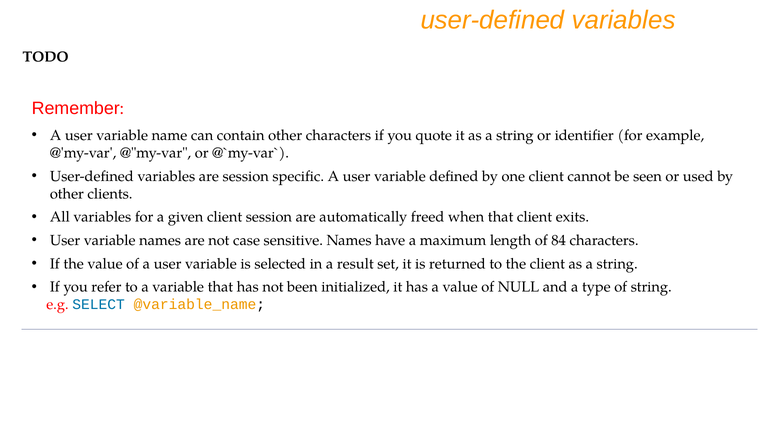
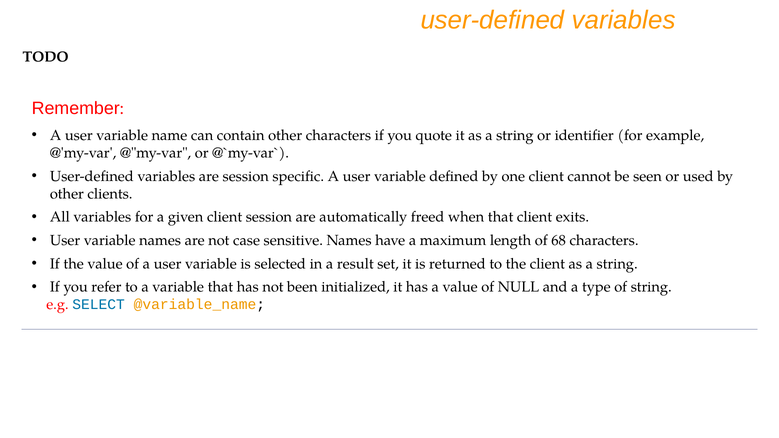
84: 84 -> 68
